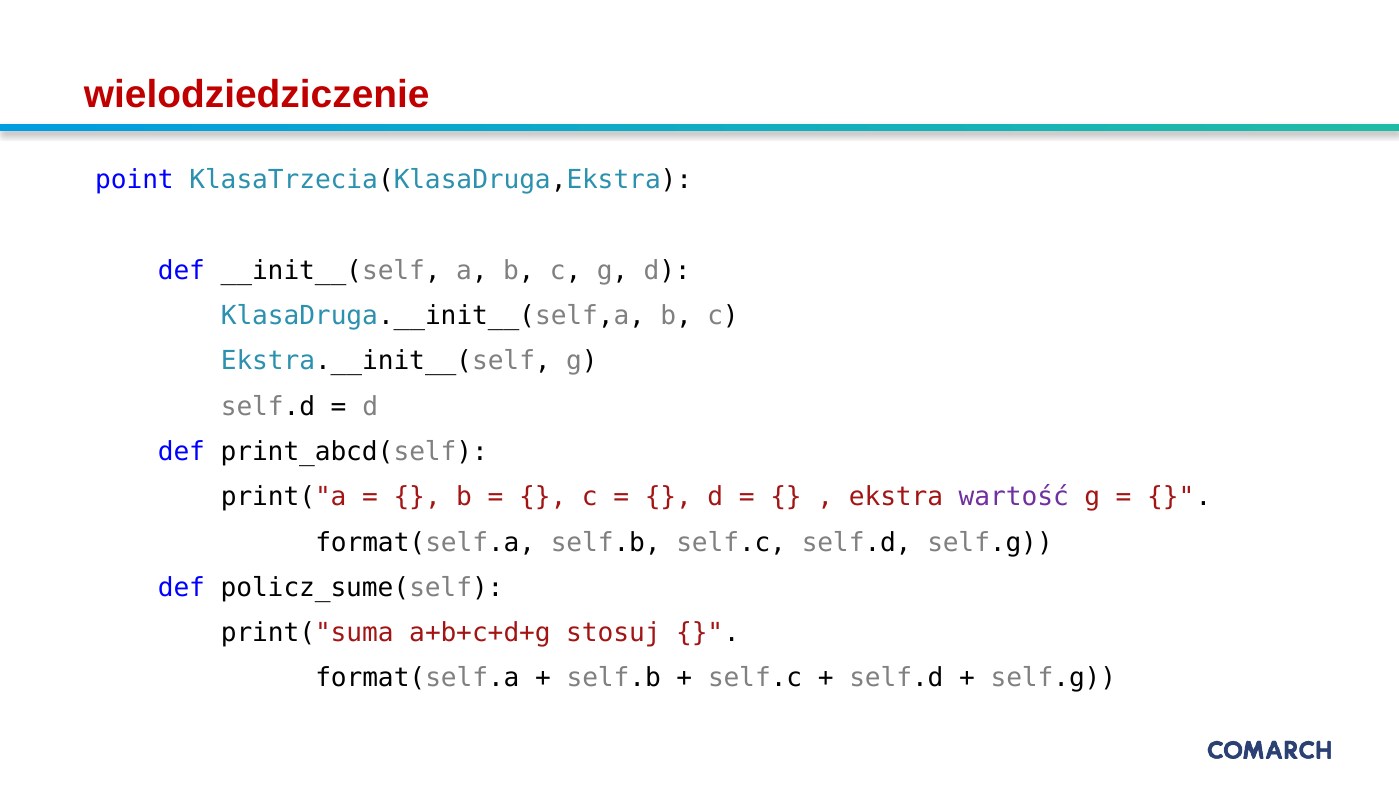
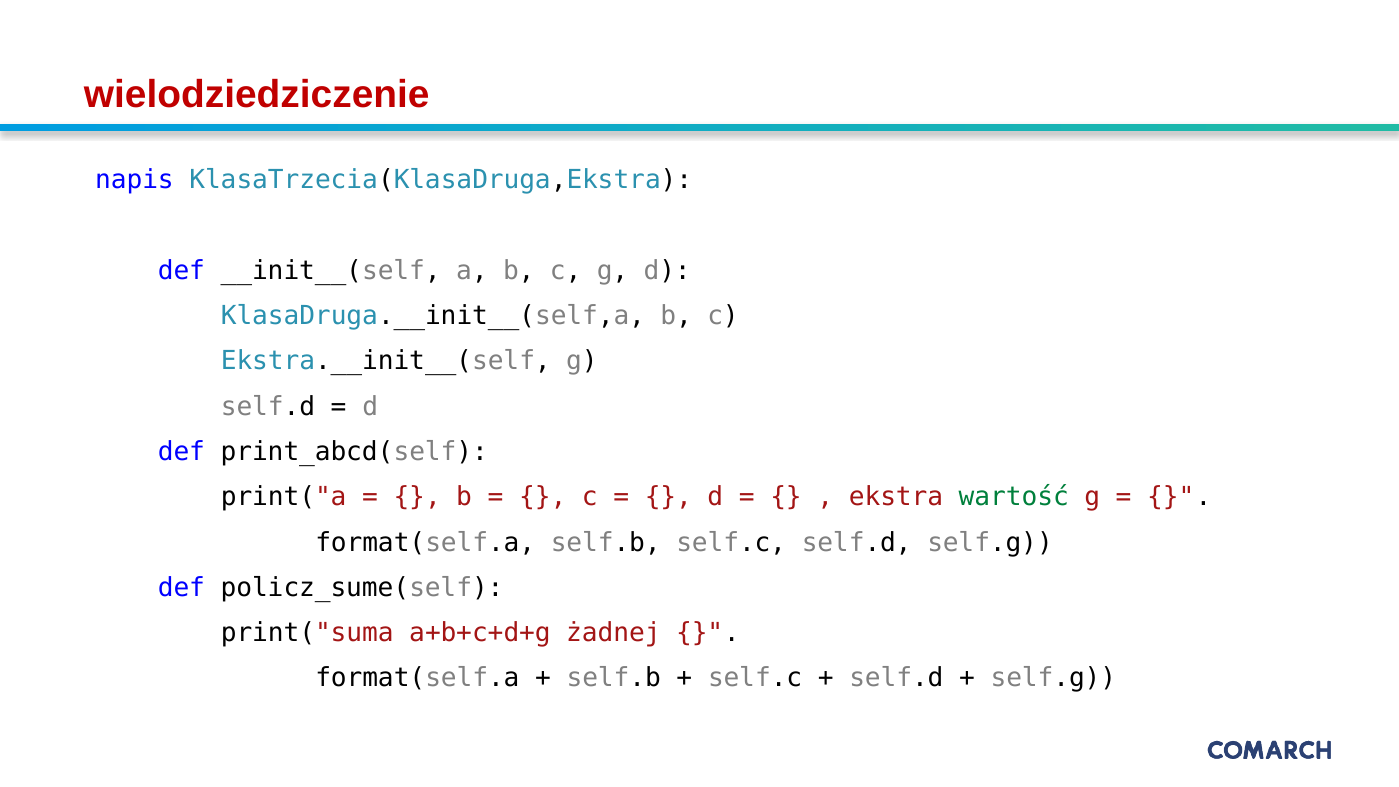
point: point -> napis
wartość colour: purple -> green
stosuj: stosuj -> żadnej
